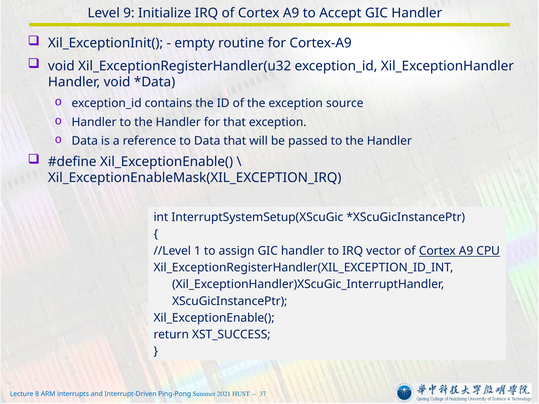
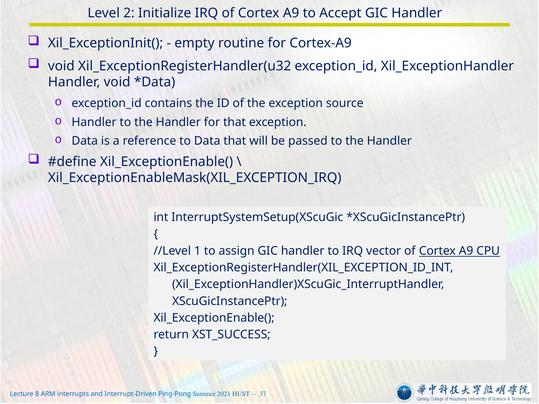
9: 9 -> 2
